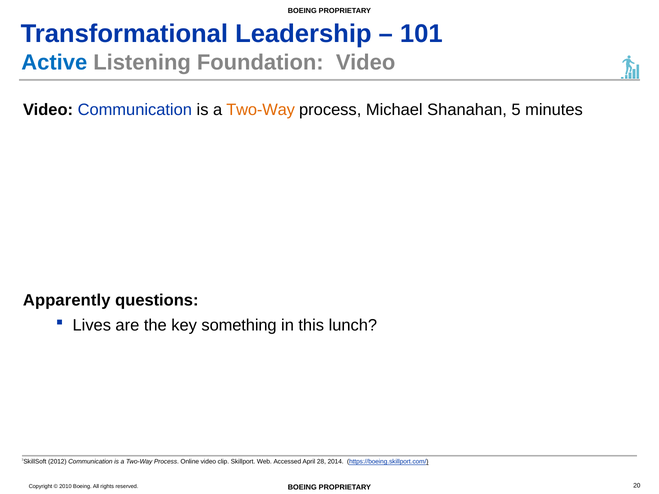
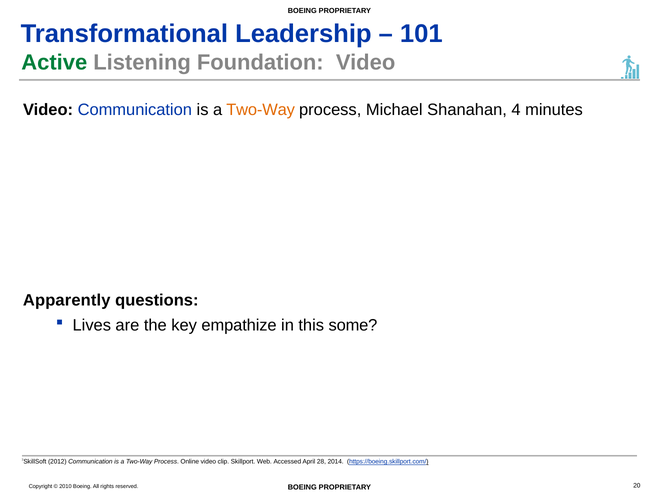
Active colour: blue -> green
5: 5 -> 4
something: something -> empathize
lunch: lunch -> some
